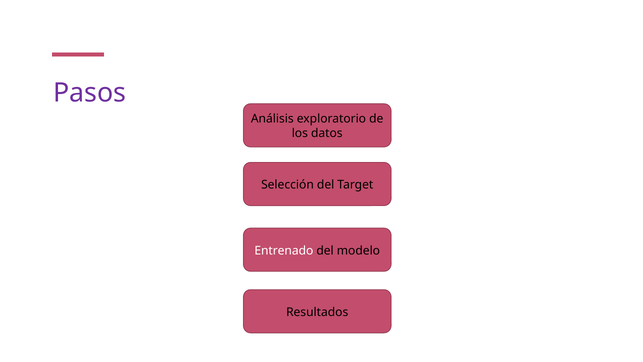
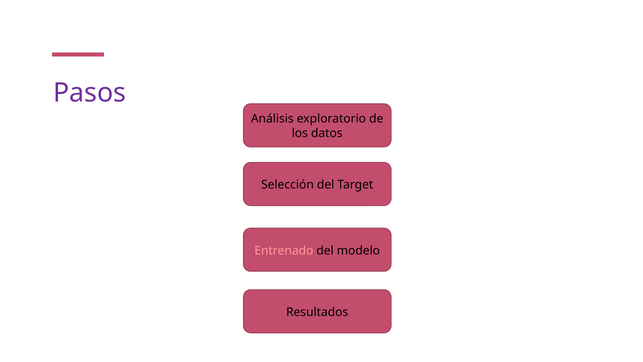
Entrenado colour: white -> pink
